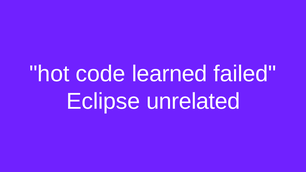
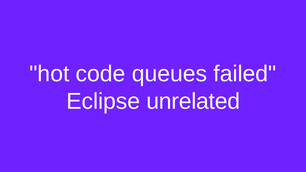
learned: learned -> queues
